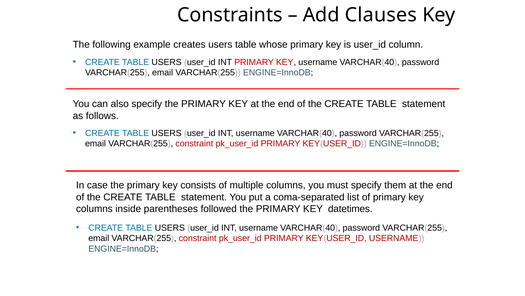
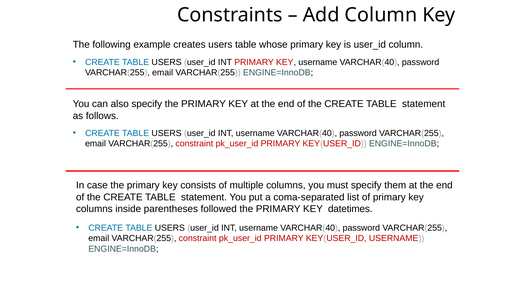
Add Clauses: Clauses -> Column
